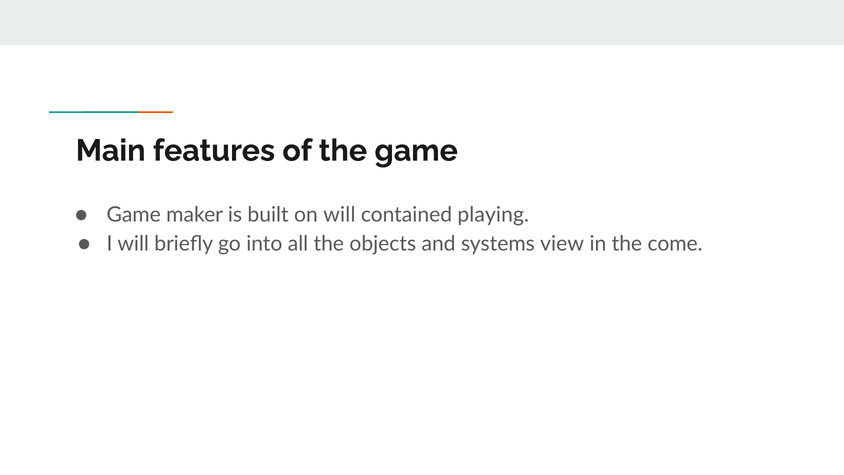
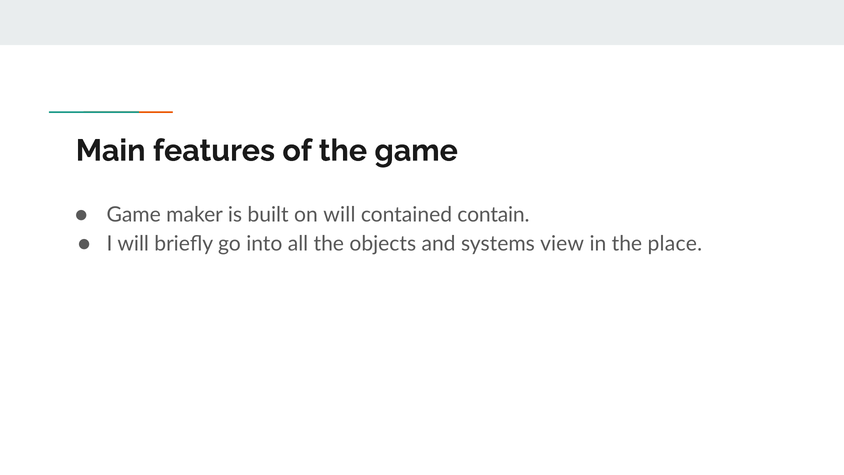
playing: playing -> contain
come: come -> place
